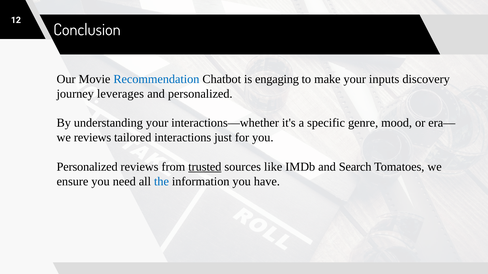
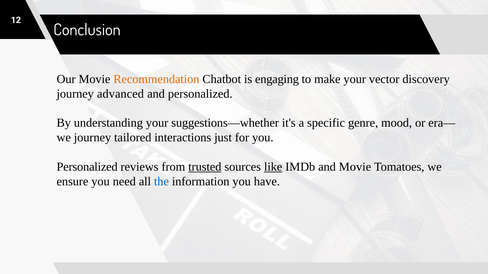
Recommendation colour: blue -> orange
inputs: inputs -> vector
leverages: leverages -> advanced
interactions—whether: interactions—whether -> suggestions—whether
we reviews: reviews -> journey
like underline: none -> present
and Search: Search -> Movie
